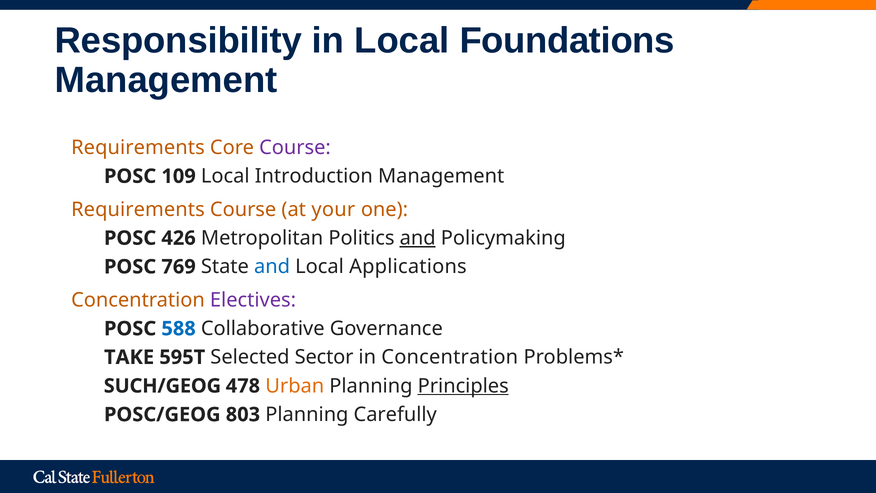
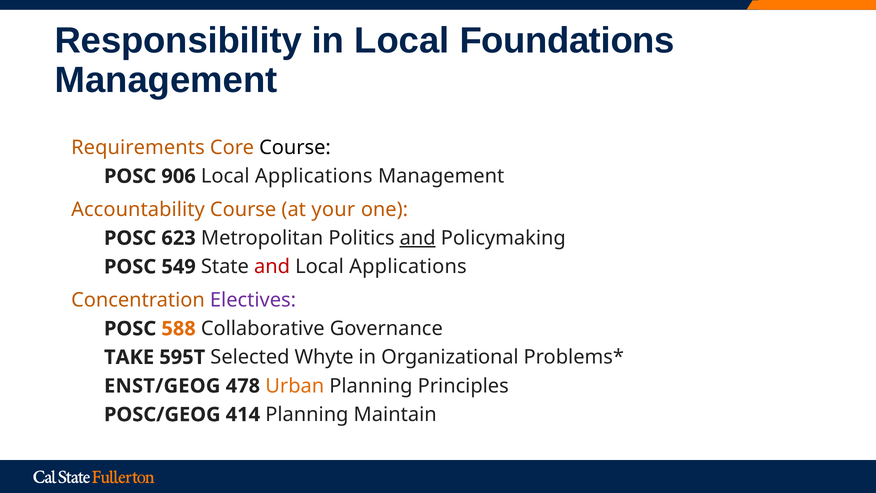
Course at (295, 148) colour: purple -> black
109: 109 -> 906
Introduction at (314, 176): Introduction -> Applications
Requirements at (138, 209): Requirements -> Accountability
426: 426 -> 623
769: 769 -> 549
and at (272, 267) colour: blue -> red
588 colour: blue -> orange
Sector: Sector -> Whyte
in Concentration: Concentration -> Organizational
SUCH/GEOG: SUCH/GEOG -> ENST/GEOG
Principles underline: present -> none
803: 803 -> 414
Carefully: Carefully -> Maintain
